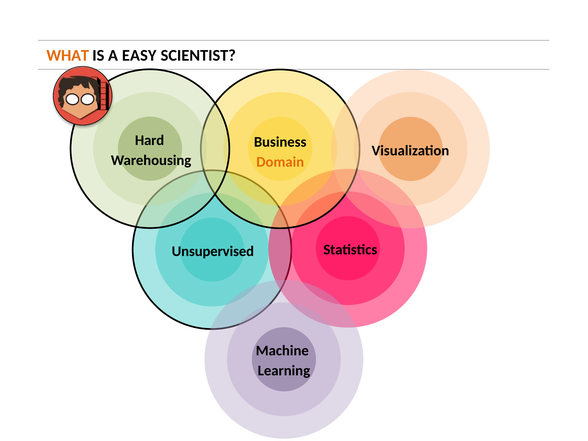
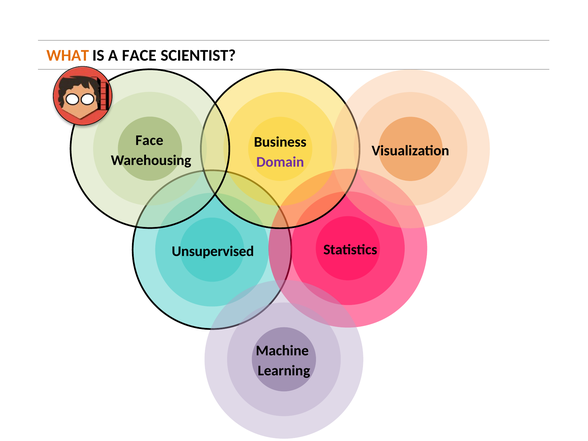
A EASY: EASY -> FACE
Hard at (150, 140): Hard -> Face
Domain colour: orange -> purple
